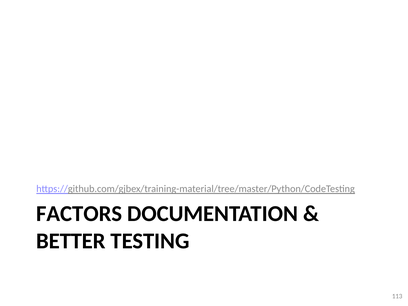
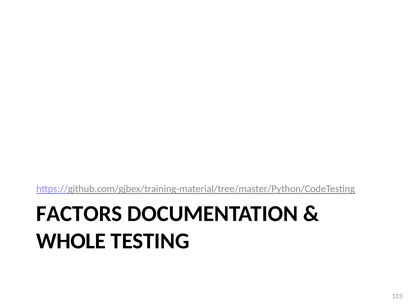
BETTER: BETTER -> WHOLE
